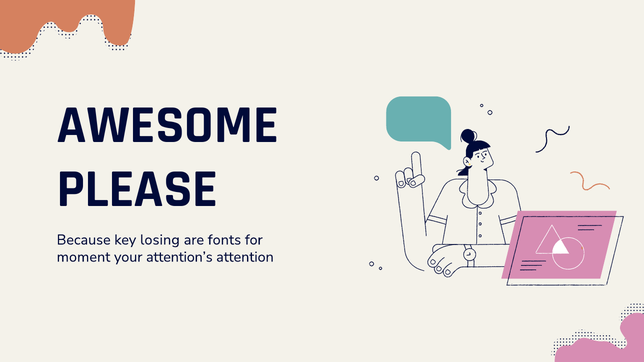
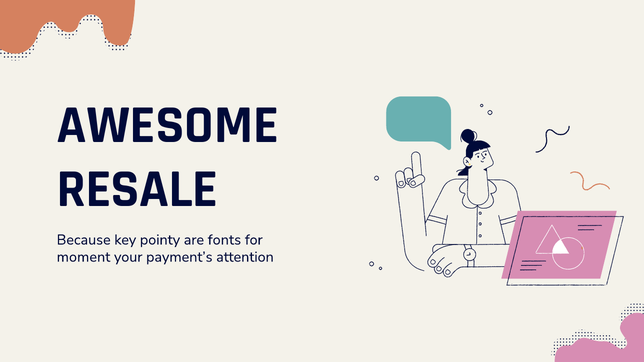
PLEASE: PLEASE -> RESALE
losing: losing -> pointy
attention’s: attention’s -> payment’s
